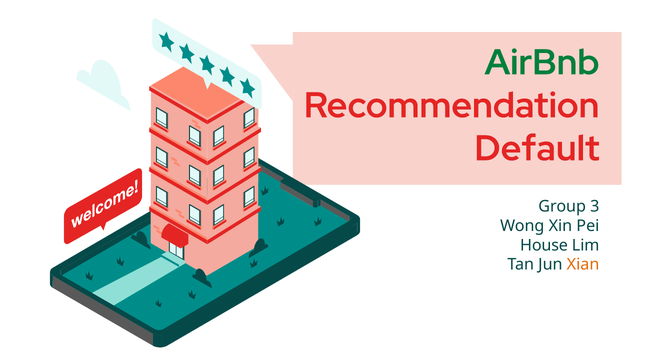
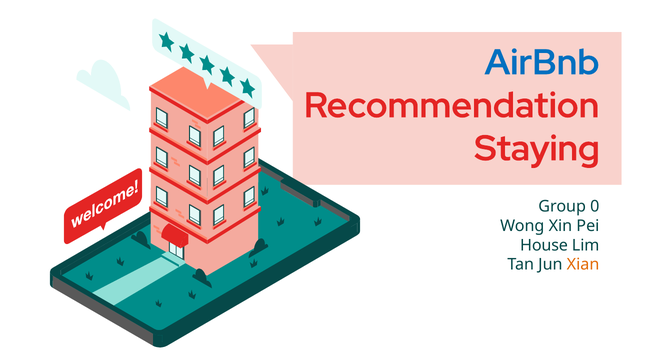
AirBnb colour: green -> blue
Default: Default -> Staying
3: 3 -> 0
